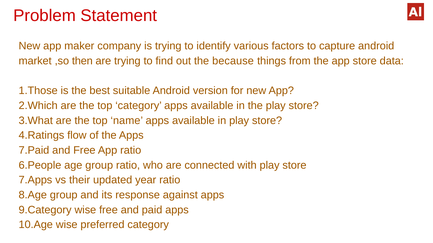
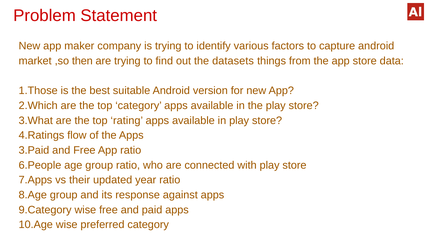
because: because -> datasets
name: name -> rating
7.Paid: 7.Paid -> 3.Paid
